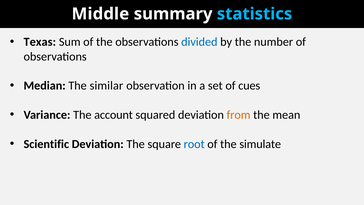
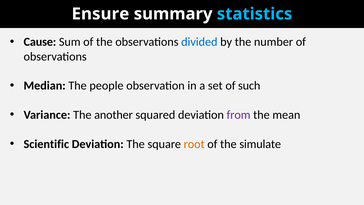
Middle: Middle -> Ensure
Texas: Texas -> Cause
similar: similar -> people
cues: cues -> such
account: account -> another
from colour: orange -> purple
root colour: blue -> orange
